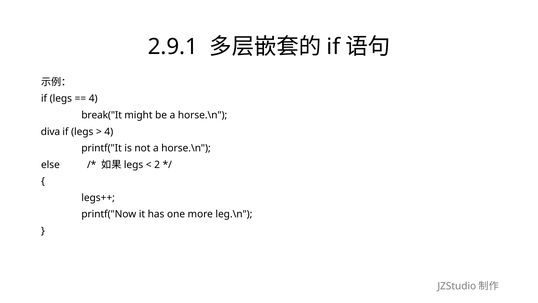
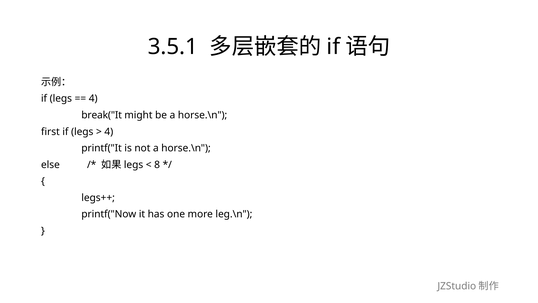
2.9.1: 2.9.1 -> 3.5.1
diva: diva -> first
2: 2 -> 8
